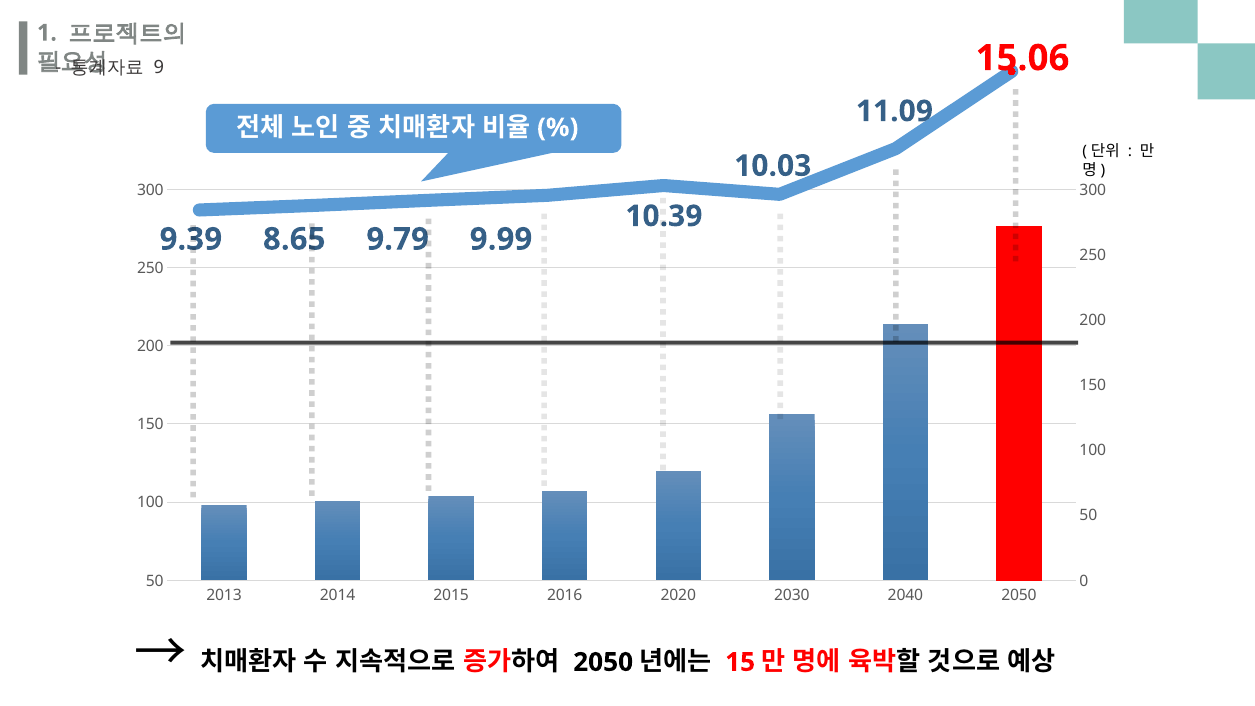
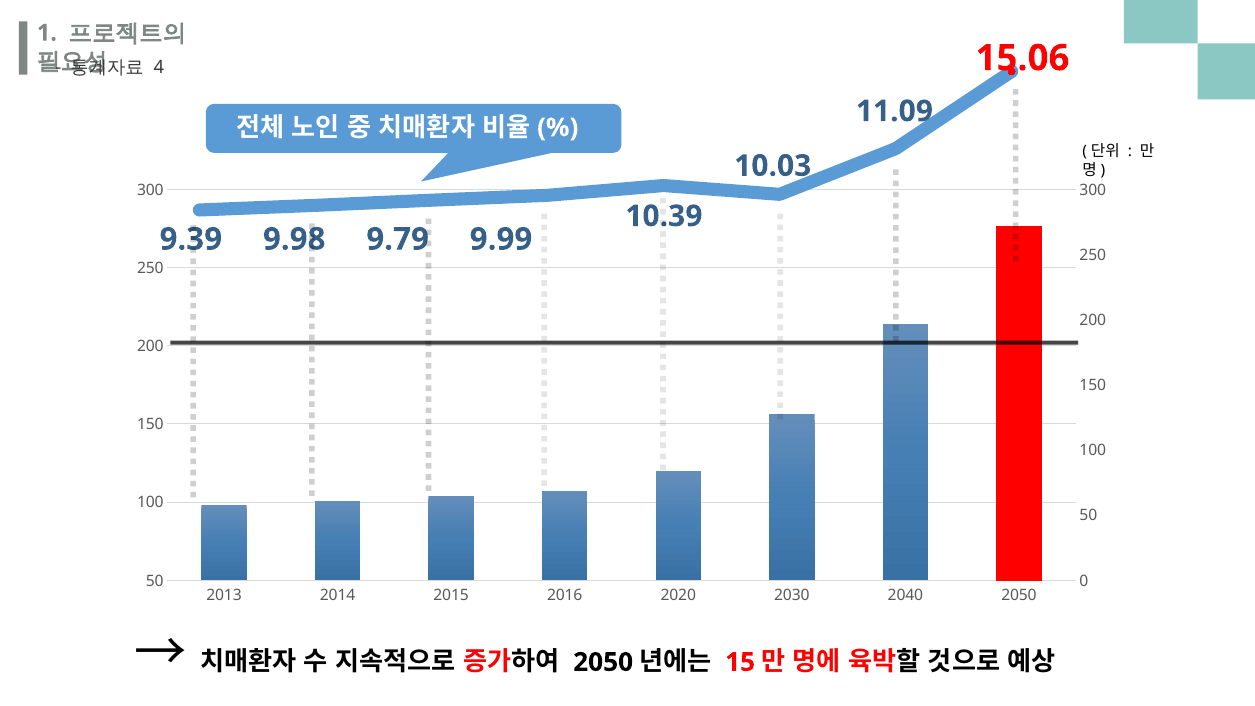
9: 9 -> 4
8.65: 8.65 -> 9.98
